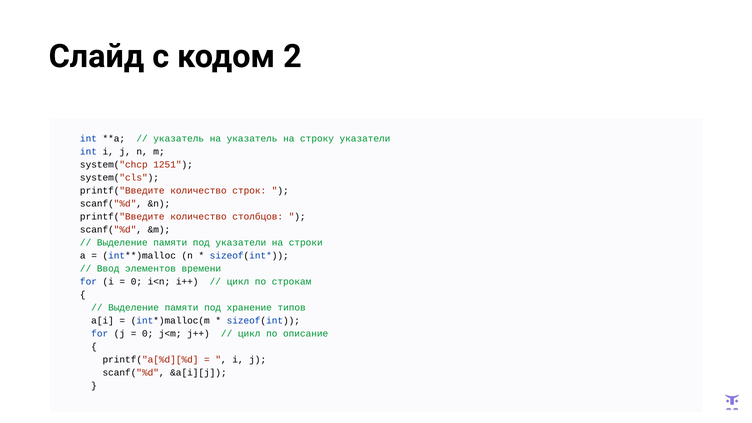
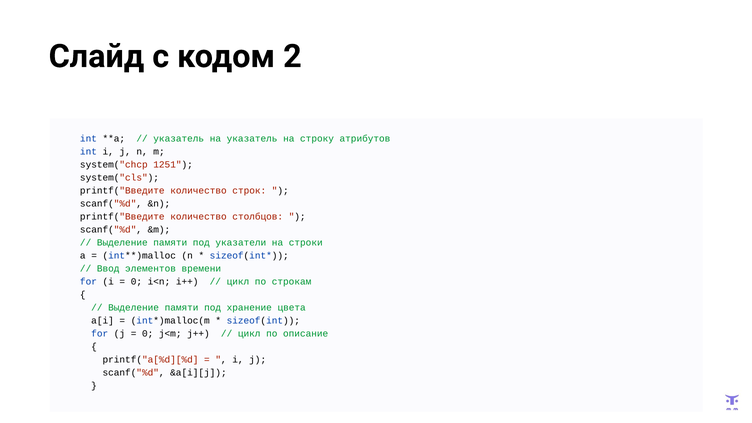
строку указатели: указатели -> атрибутов
типов: типов -> цвета
